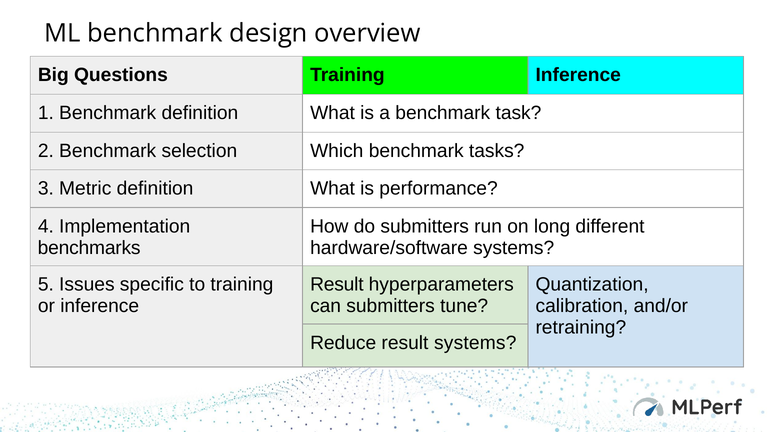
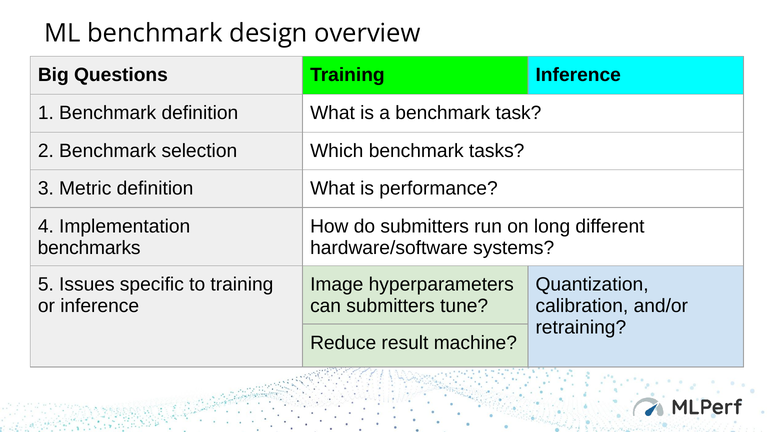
Result at (337, 285): Result -> Image
result systems: systems -> machine
